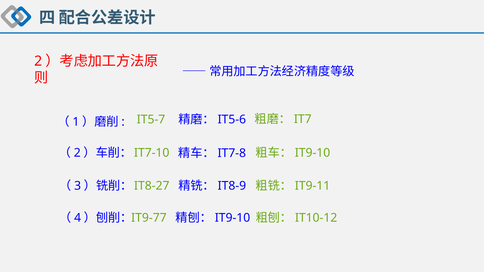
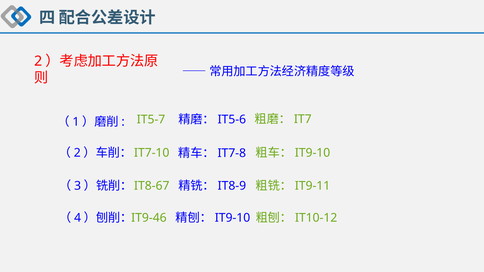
IT8-27: IT8-27 -> IT8-67
IT9-77: IT9-77 -> IT9-46
